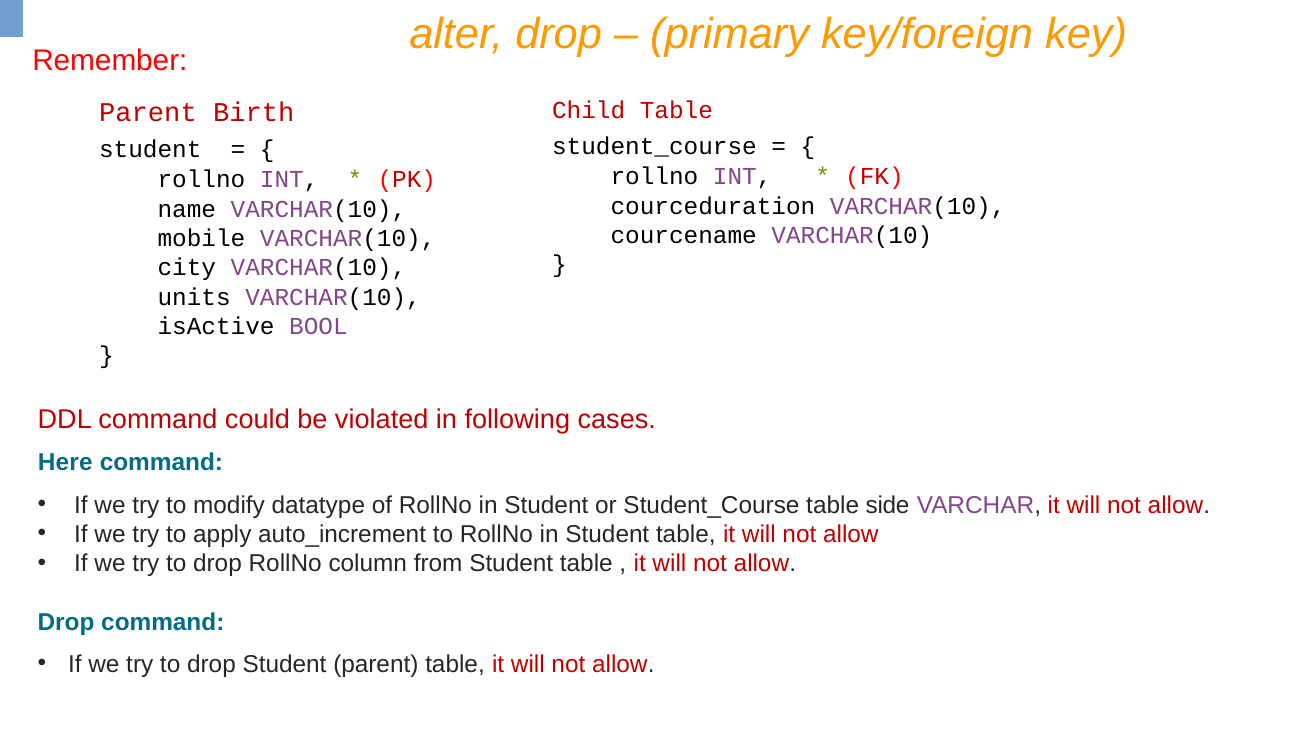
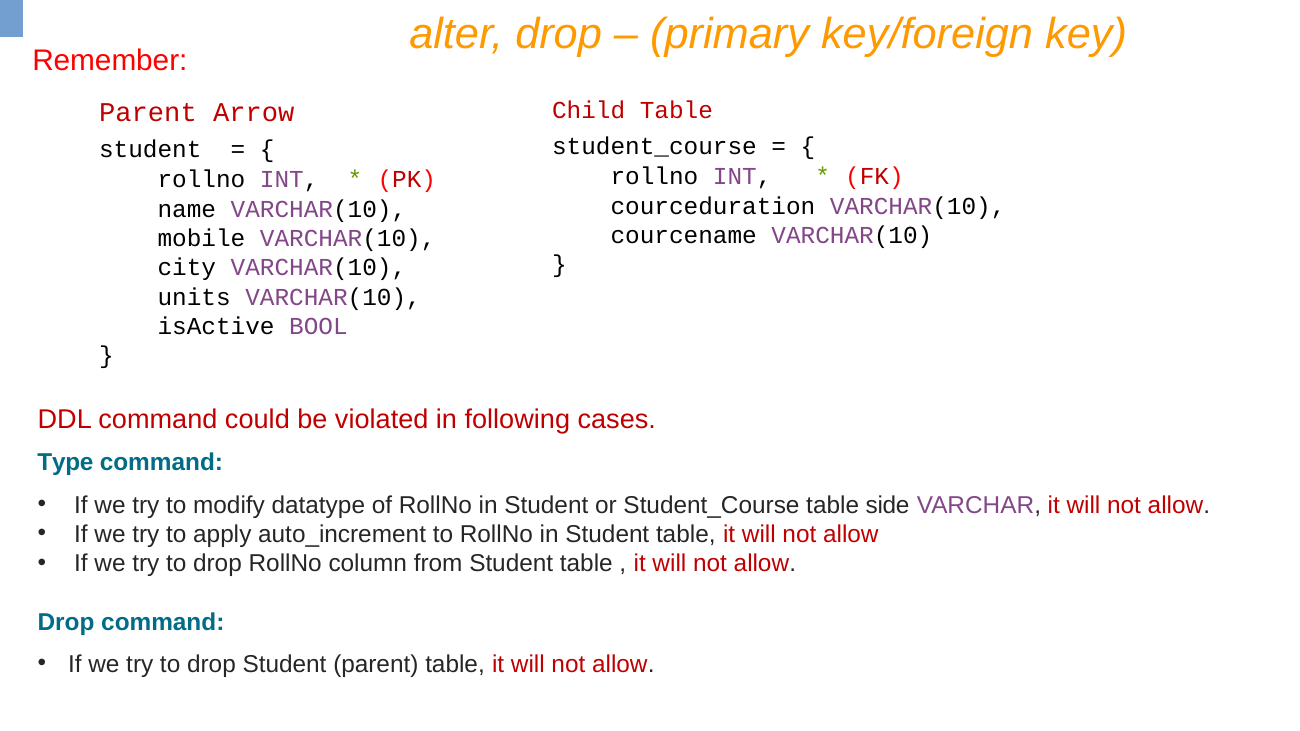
Birth: Birth -> Arrow
Here: Here -> Type
